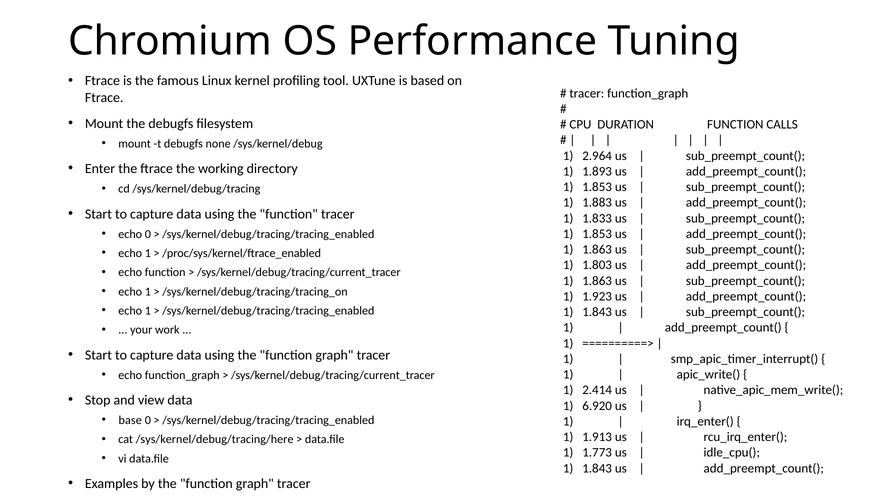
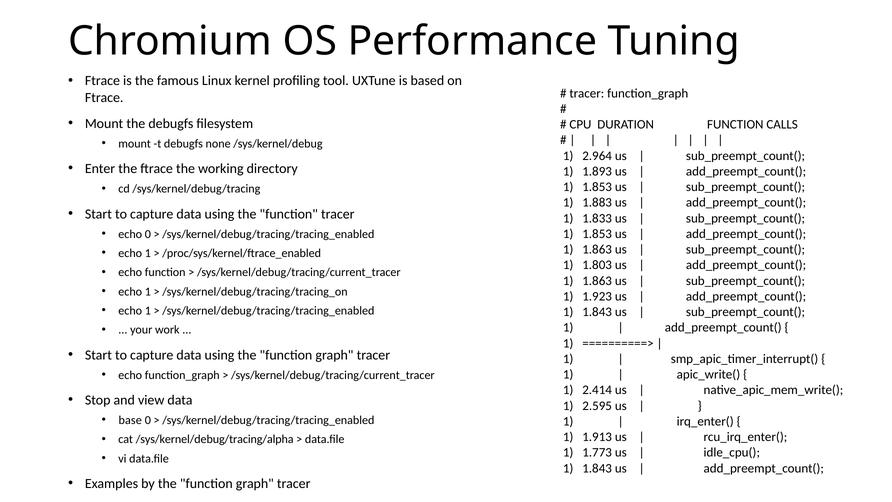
6.920: 6.920 -> 2.595
/sys/kernel/debug/tracing/here: /sys/kernel/debug/tracing/here -> /sys/kernel/debug/tracing/alpha
